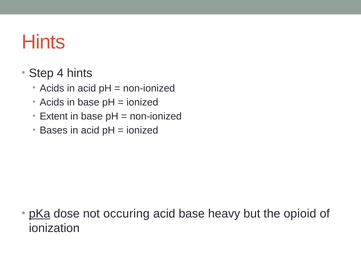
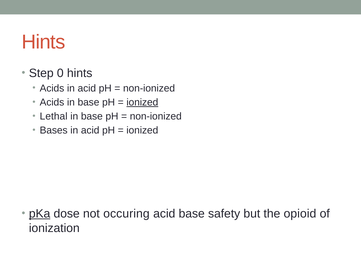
4: 4 -> 0
ionized at (142, 102) underline: none -> present
Extent: Extent -> Lethal
heavy: heavy -> safety
